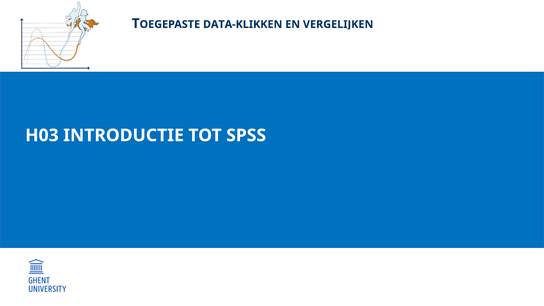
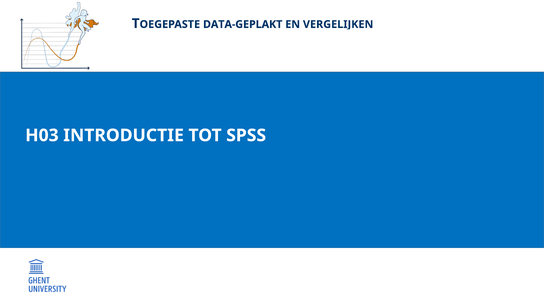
DATA-KLIKKEN: DATA-KLIKKEN -> DATA-GEPLAKT
